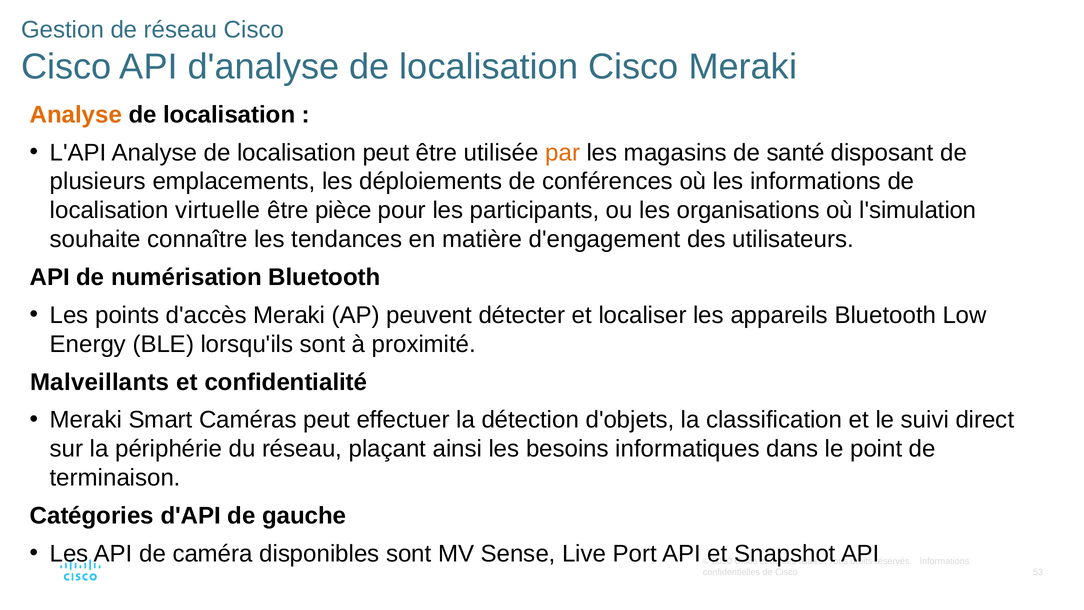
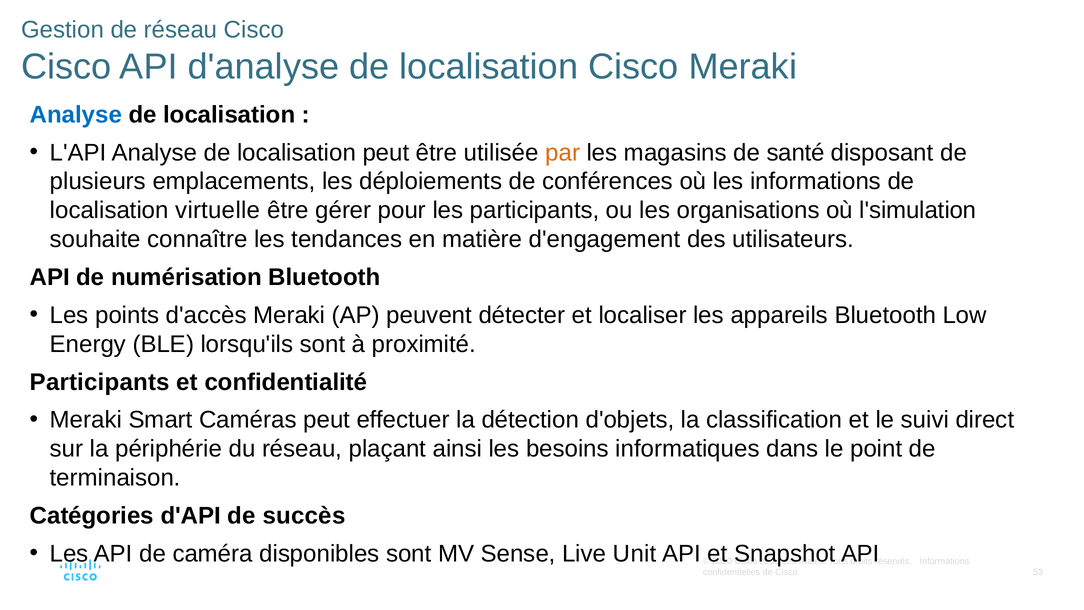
Analyse at (76, 115) colour: orange -> blue
pièce: pièce -> gérer
Malveillants at (100, 382): Malveillants -> Participants
gauche: gauche -> succès
Port: Port -> Unit
